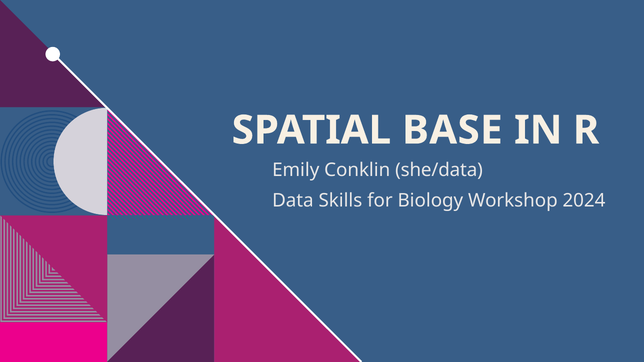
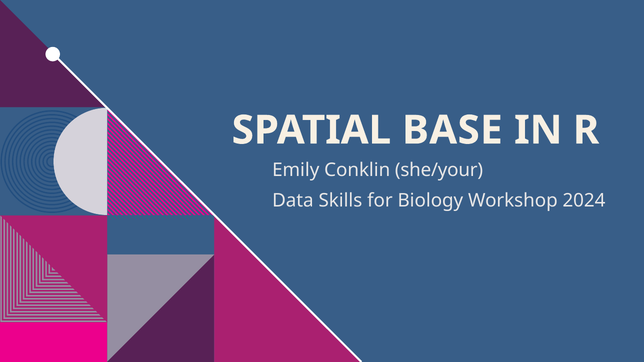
she/data: she/data -> she/your
